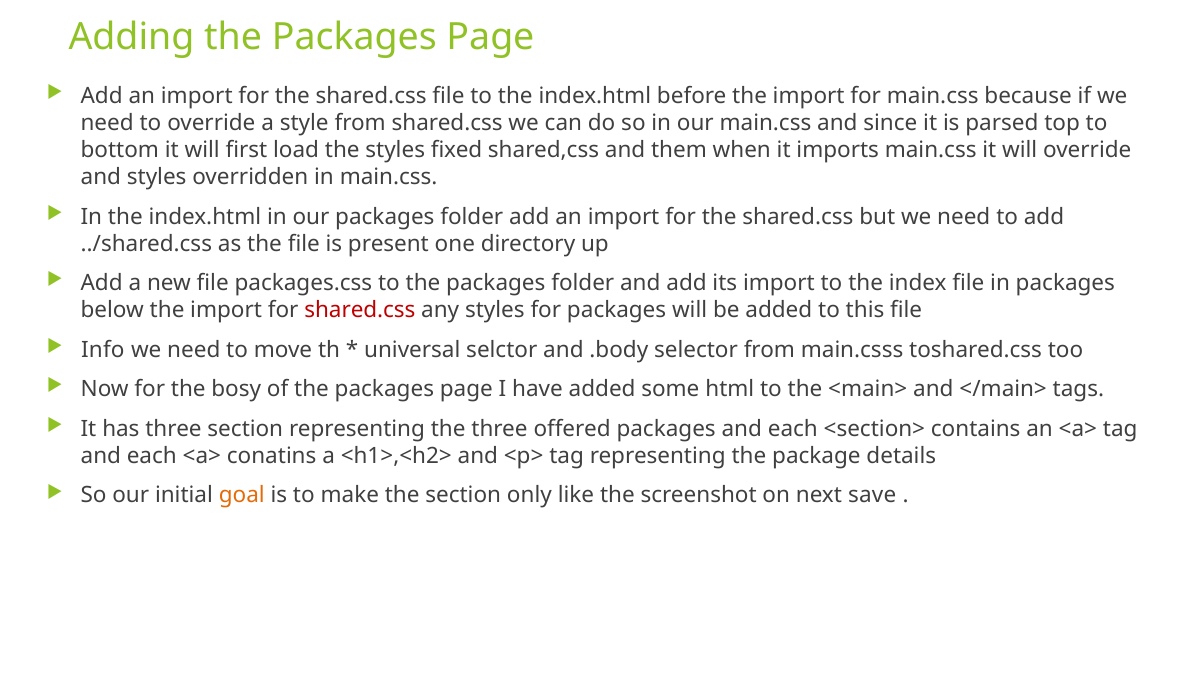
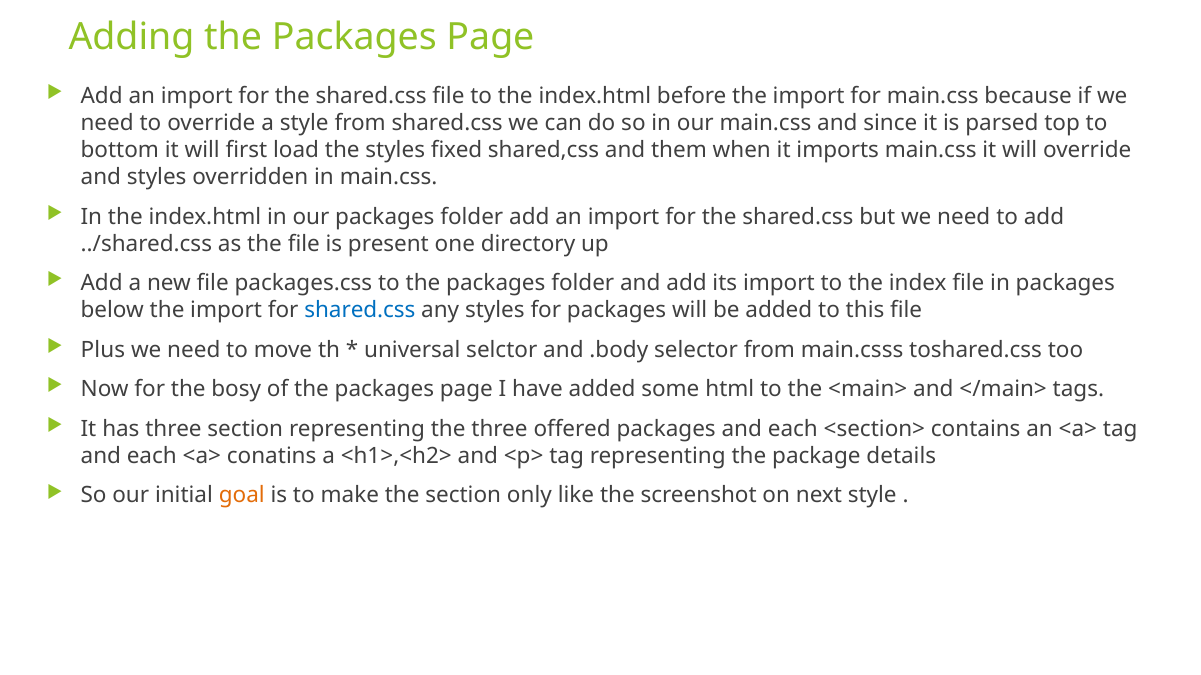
shared.css at (360, 311) colour: red -> blue
Info: Info -> Plus
next save: save -> style
